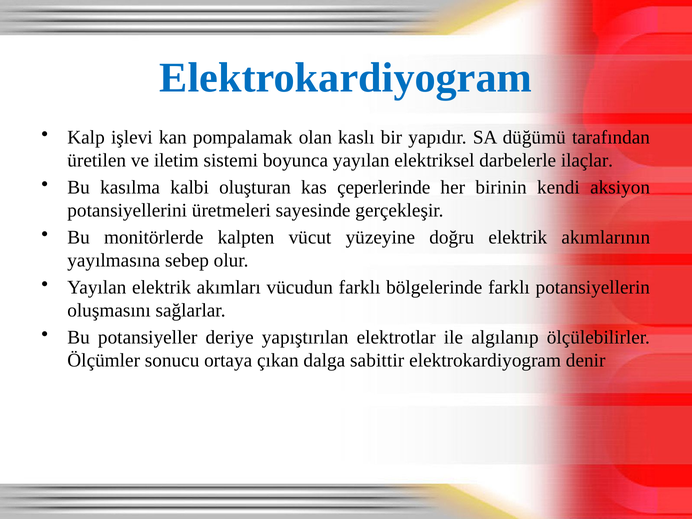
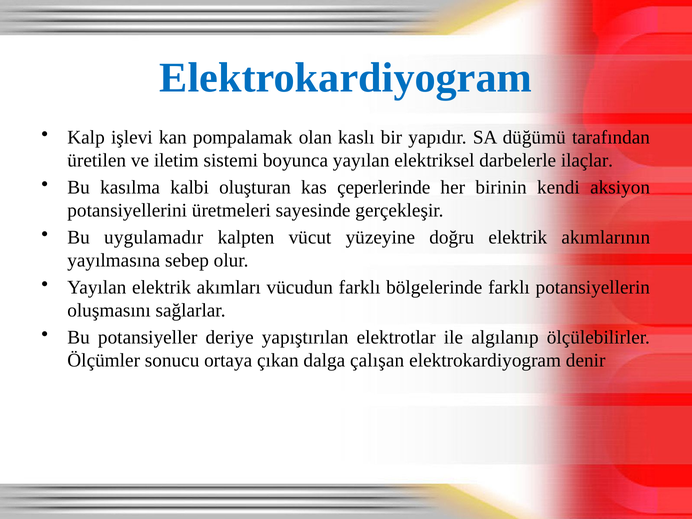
monitörlerde: monitörlerde -> uygulamadır
sabittir: sabittir -> çalışan
